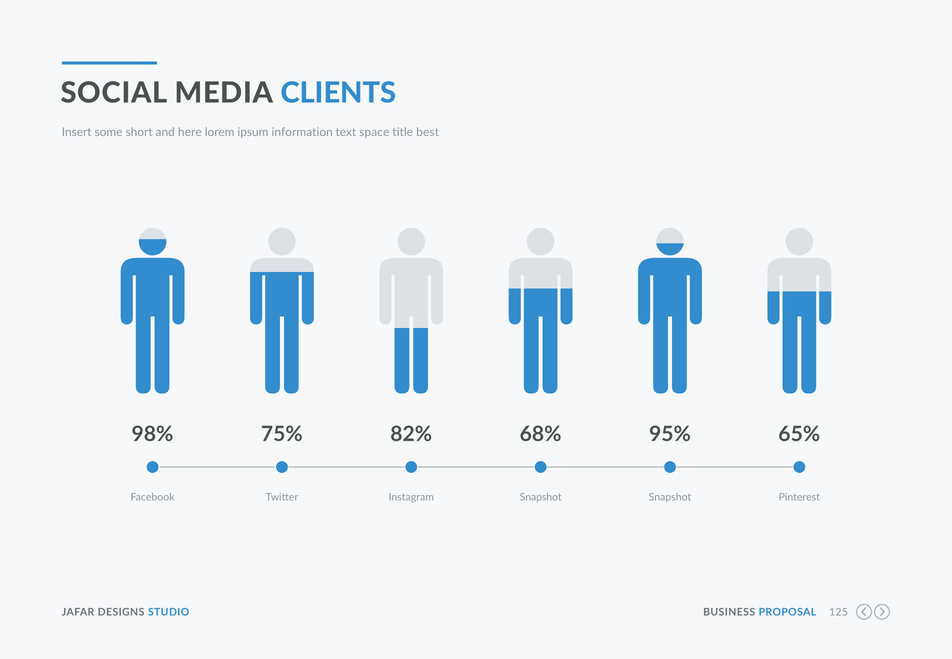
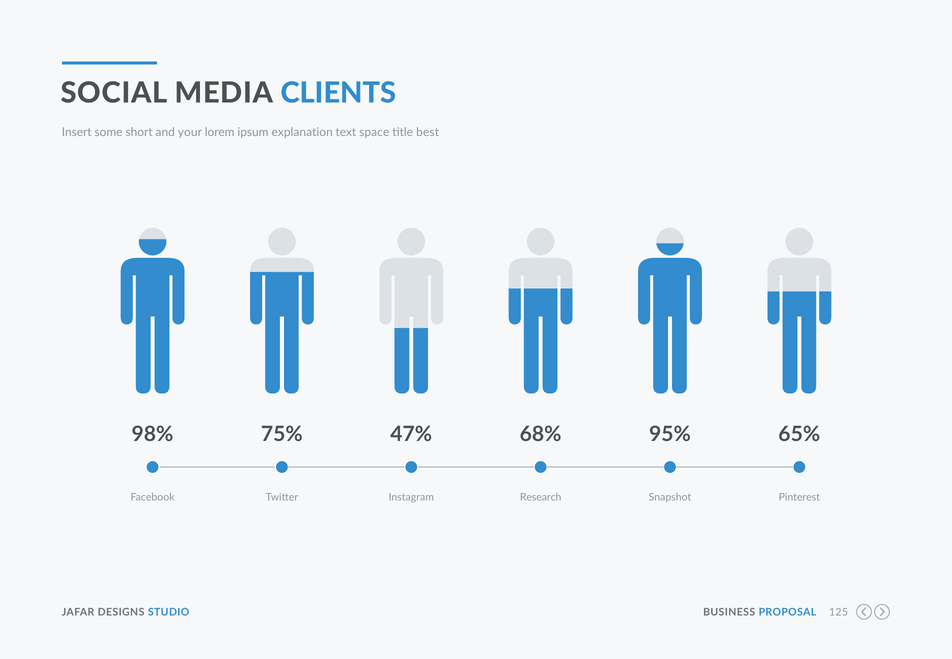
here: here -> your
information: information -> explanation
82%: 82% -> 47%
Snapshot at (541, 498): Snapshot -> Research
